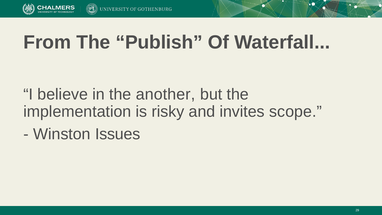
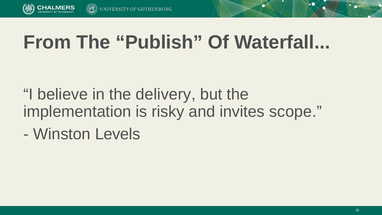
another: another -> delivery
Issues: Issues -> Levels
